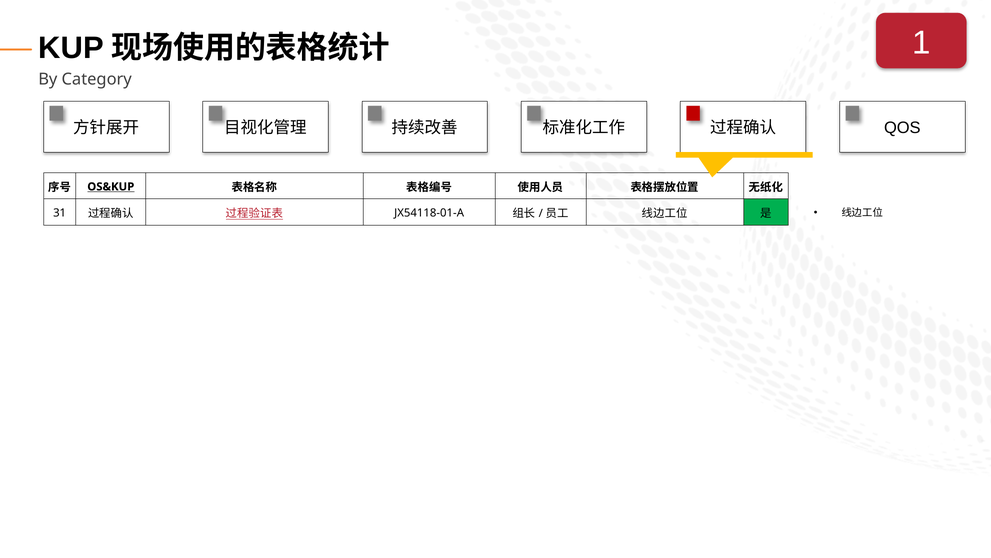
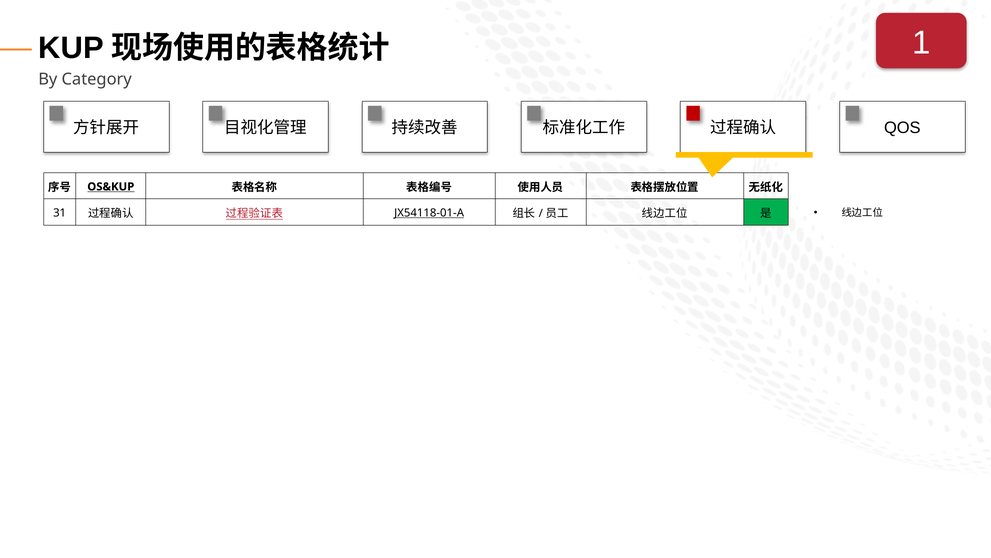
JX54118-01-A underline: none -> present
